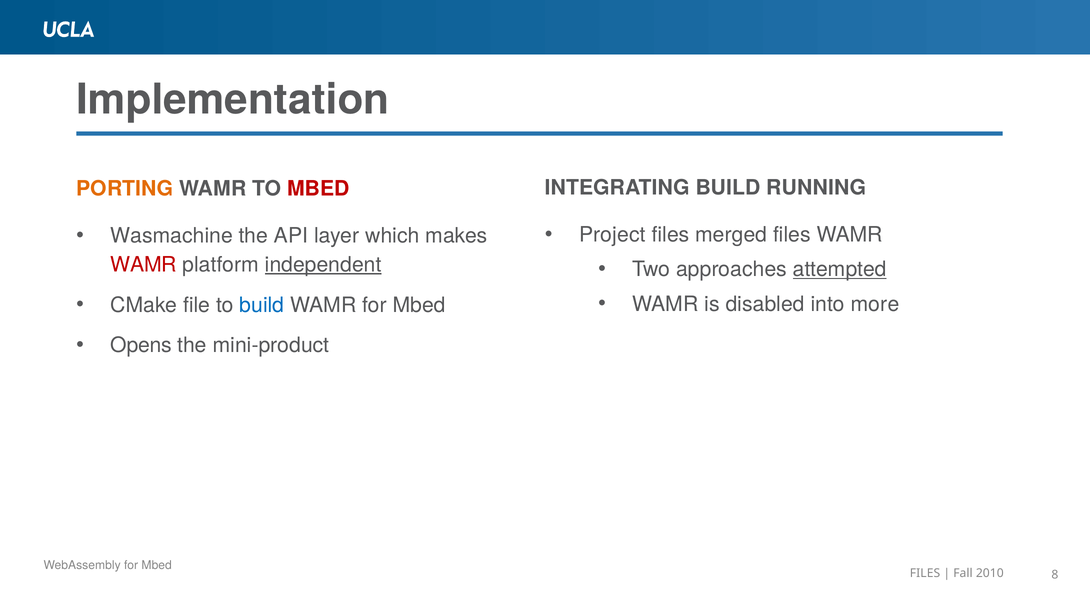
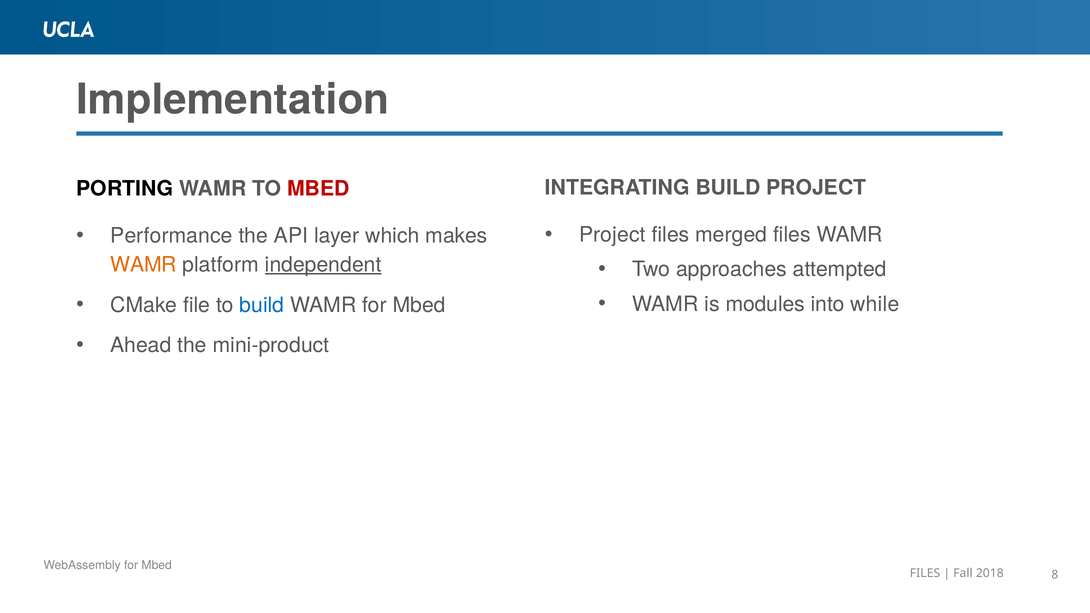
BUILD RUNNING: RUNNING -> PROJECT
PORTING colour: orange -> black
Wasmachine: Wasmachine -> Performance
WAMR at (144, 265) colour: red -> orange
attempted underline: present -> none
disabled: disabled -> modules
more: more -> while
Opens: Opens -> Ahead
2010: 2010 -> 2018
